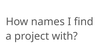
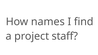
with: with -> staff
